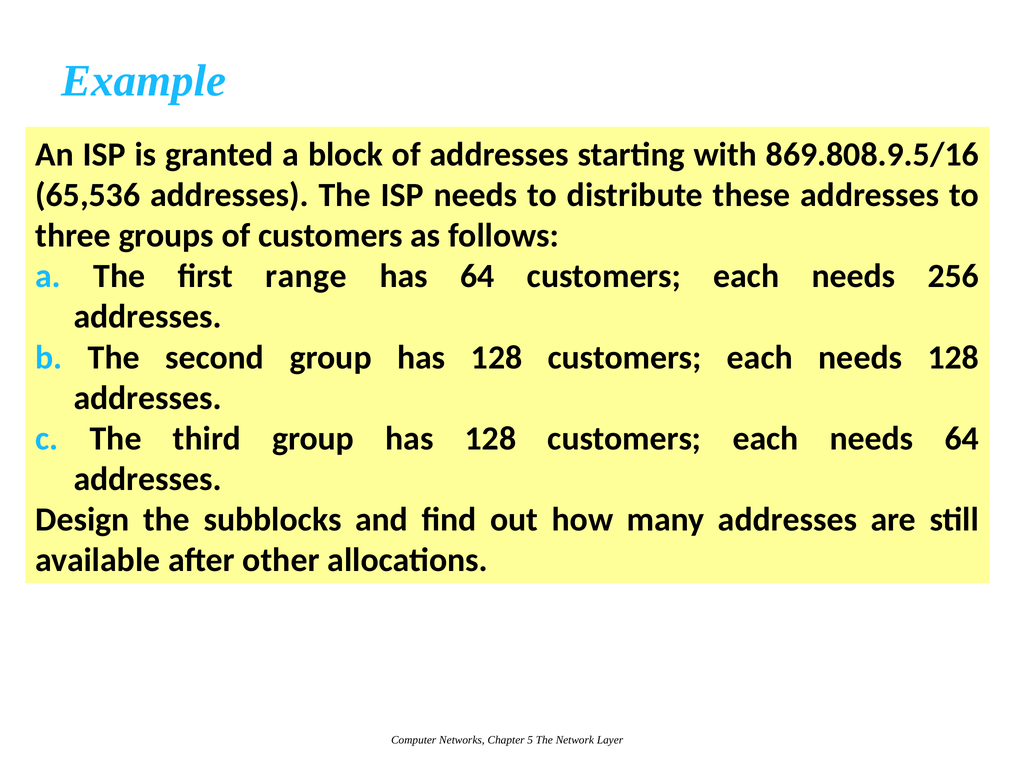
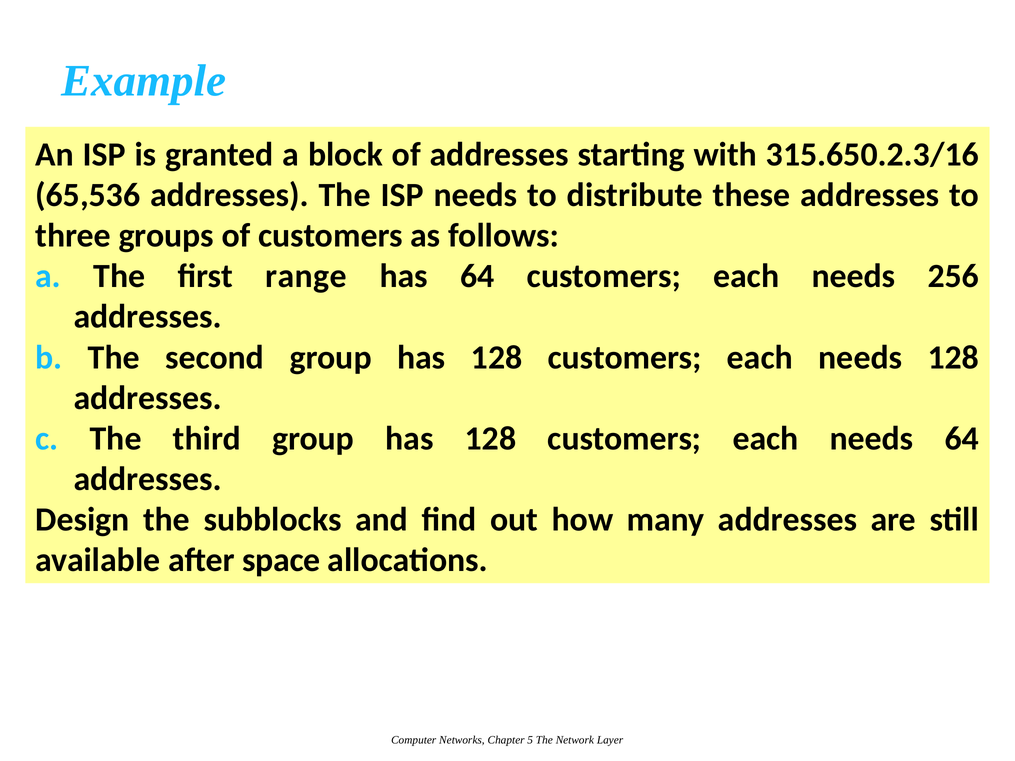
869.808.9.5/16: 869.808.9.5/16 -> 315.650.2.3/16
other: other -> space
